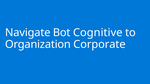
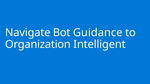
Cognitive: Cognitive -> Guidance
Corporate: Corporate -> Intelligent
